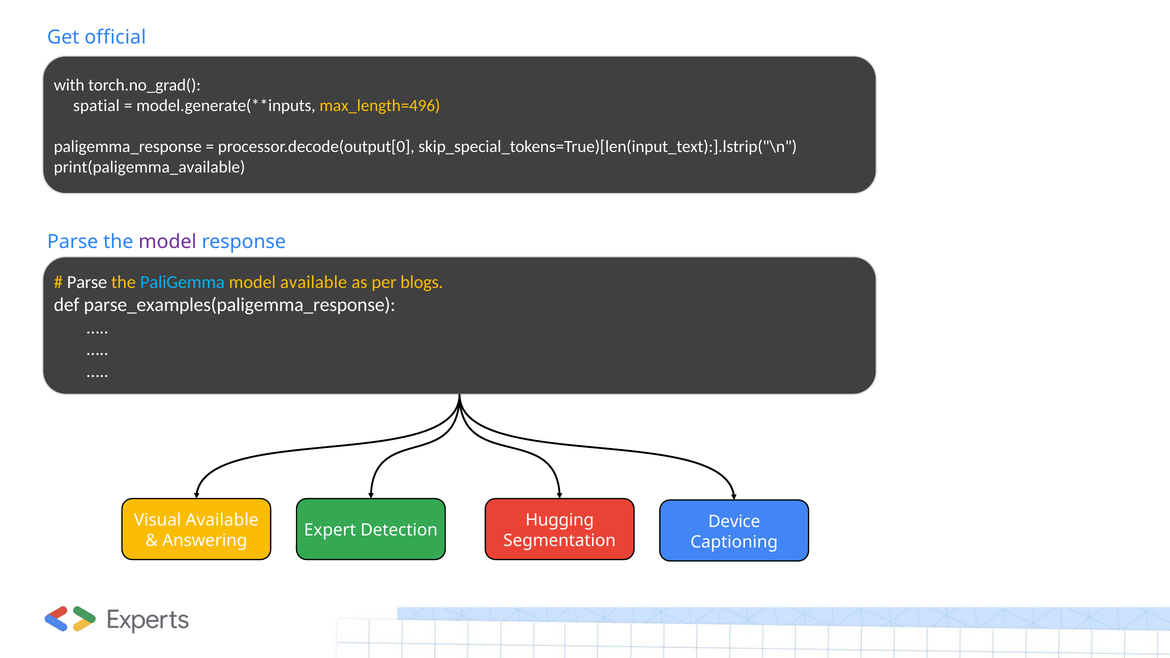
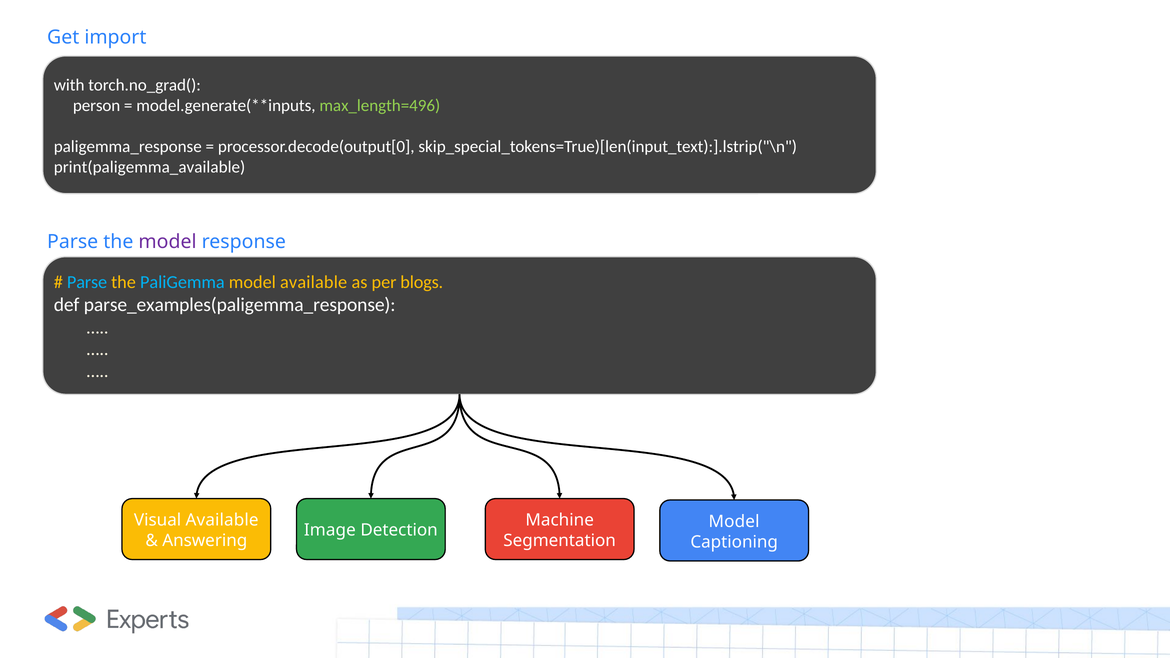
official: official -> import
spatial: spatial -> person
max_length=496 colour: yellow -> light green
Parse at (87, 282) colour: white -> light blue
Hugging: Hugging -> Machine
Device at (734, 522): Device -> Model
Expert: Expert -> Image
